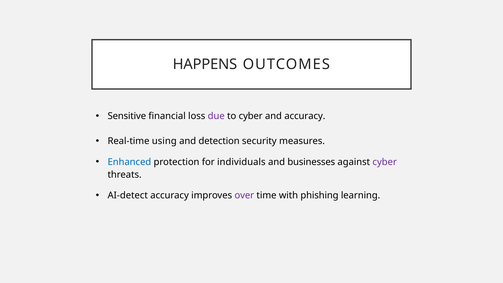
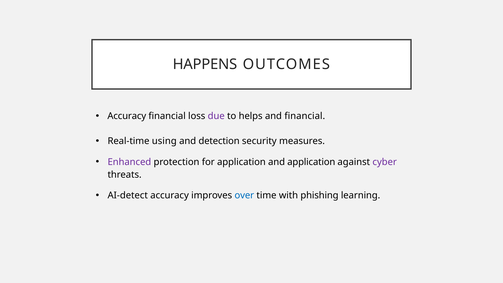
Sensitive at (127, 116): Sensitive -> Accuracy
to cyber: cyber -> helps
and accuracy: accuracy -> financial
Enhanced colour: blue -> purple
for individuals: individuals -> application
and businesses: businesses -> application
over colour: purple -> blue
